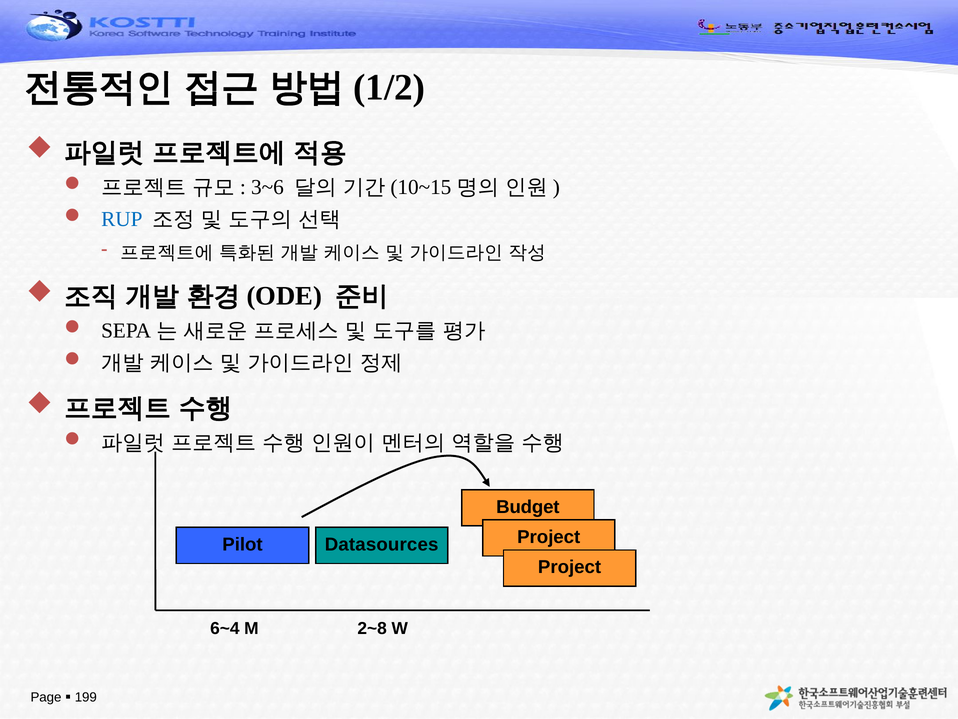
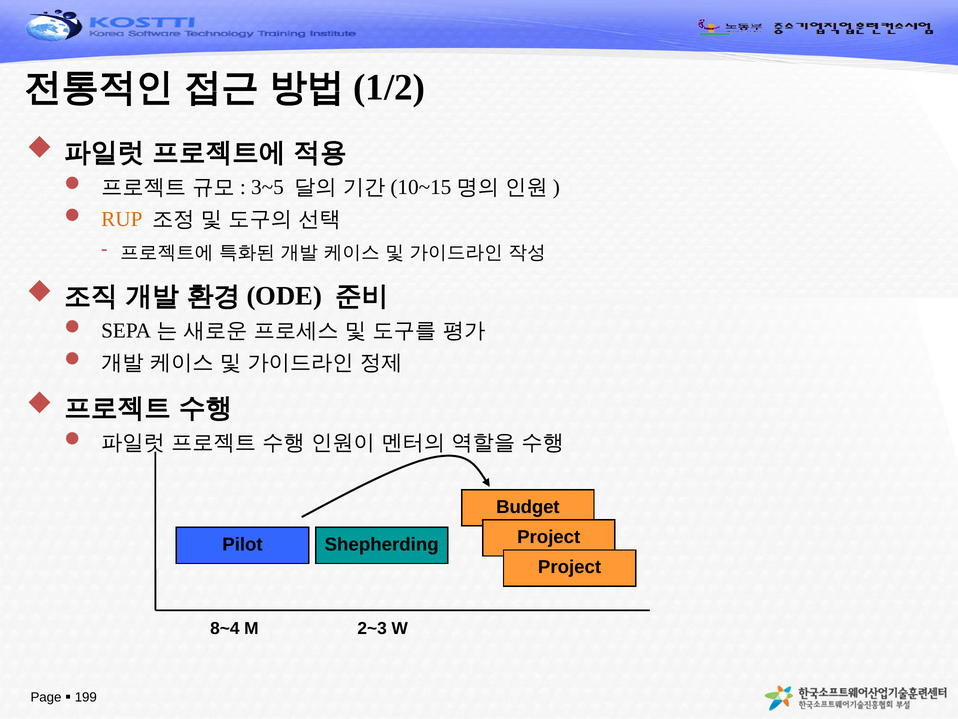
3~6: 3~6 -> 3~5
RUP colour: blue -> orange
Datasources: Datasources -> Shepherding
6~4: 6~4 -> 8~4
2~8: 2~8 -> 2~3
